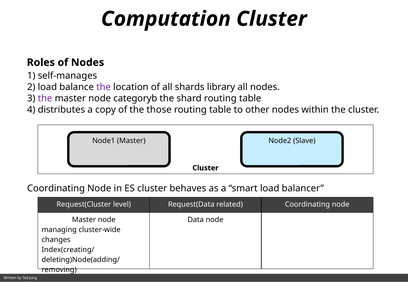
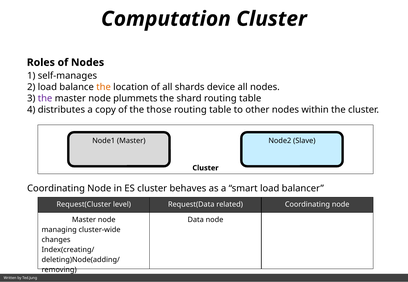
the at (104, 87) colour: purple -> orange
library: library -> device
categoryb: categoryb -> plummets
